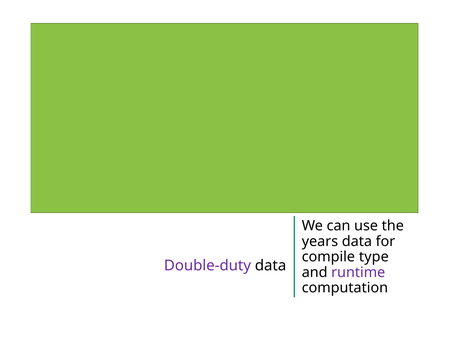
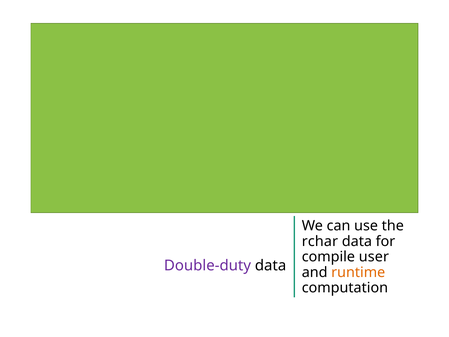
years: years -> rchar
type: type -> user
runtime colour: purple -> orange
